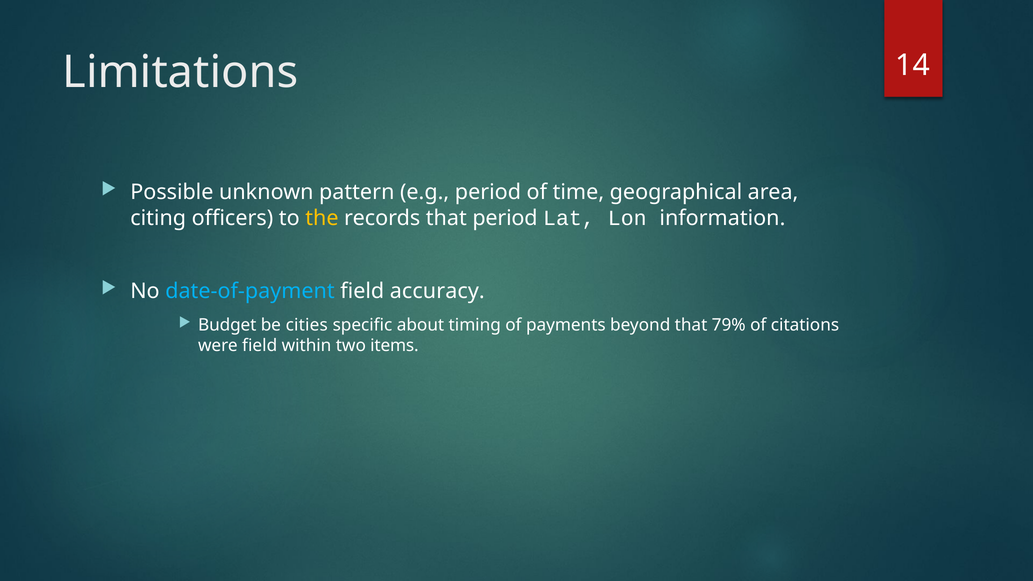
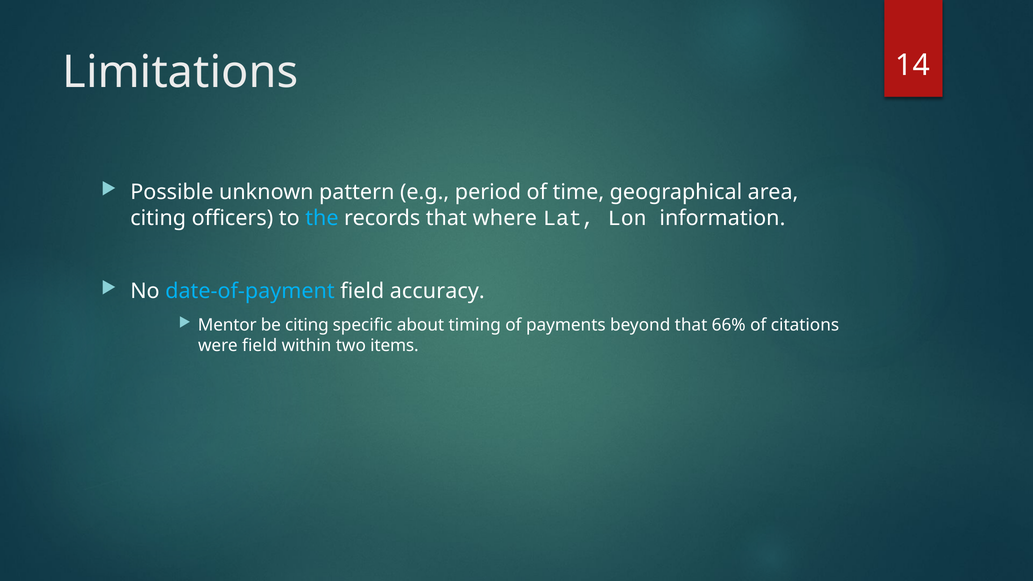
the colour: yellow -> light blue
that period: period -> where
Budget: Budget -> Mentor
be cities: cities -> citing
79%: 79% -> 66%
